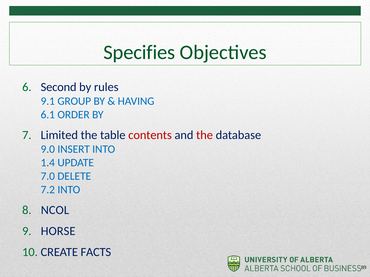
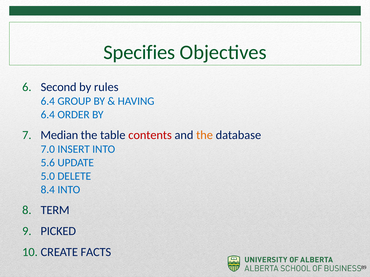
9.1 at (48, 101): 9.1 -> 6.4
6.1 at (48, 115): 6.1 -> 6.4
Limited: Limited -> Median
the at (205, 135) colour: red -> orange
9.0: 9.0 -> 7.0
1.4: 1.4 -> 5.6
7.0: 7.0 -> 5.0
7.2: 7.2 -> 8.4
NCOL: NCOL -> TERM
HORSE: HORSE -> PICKED
